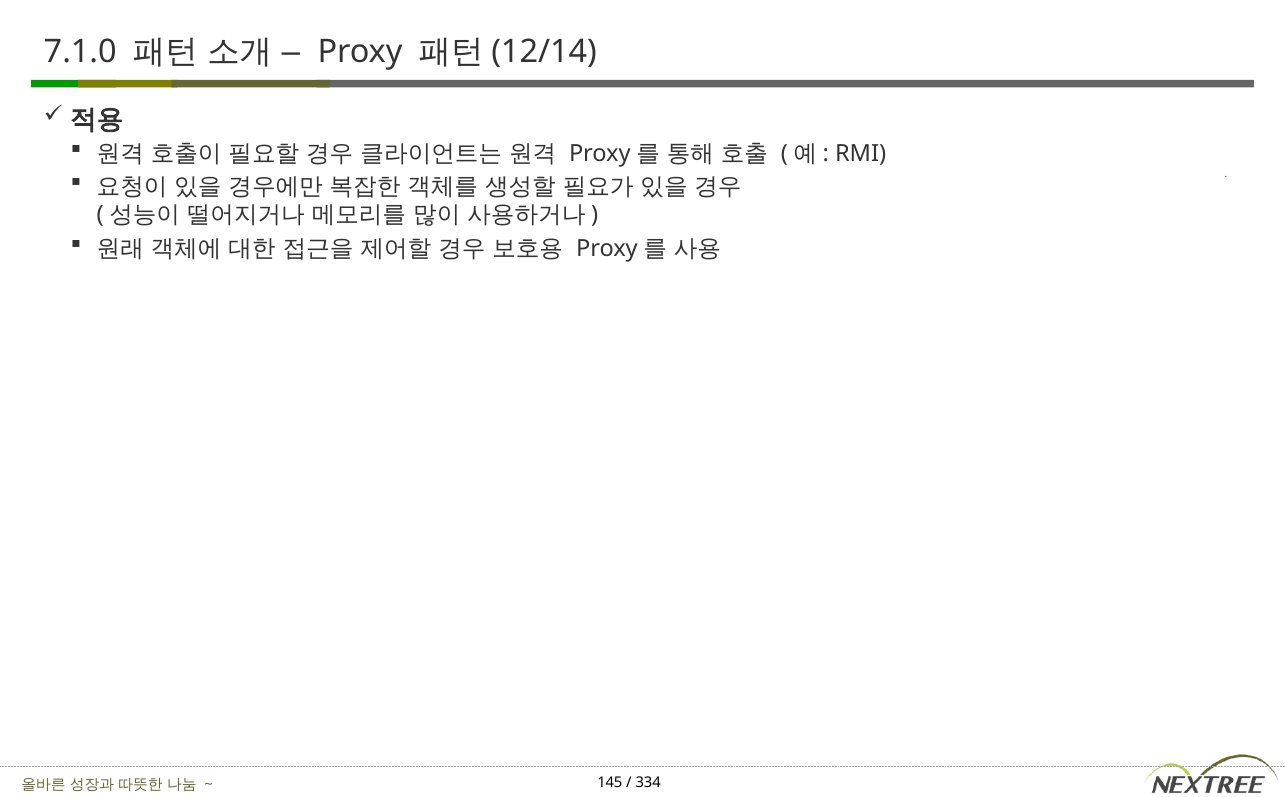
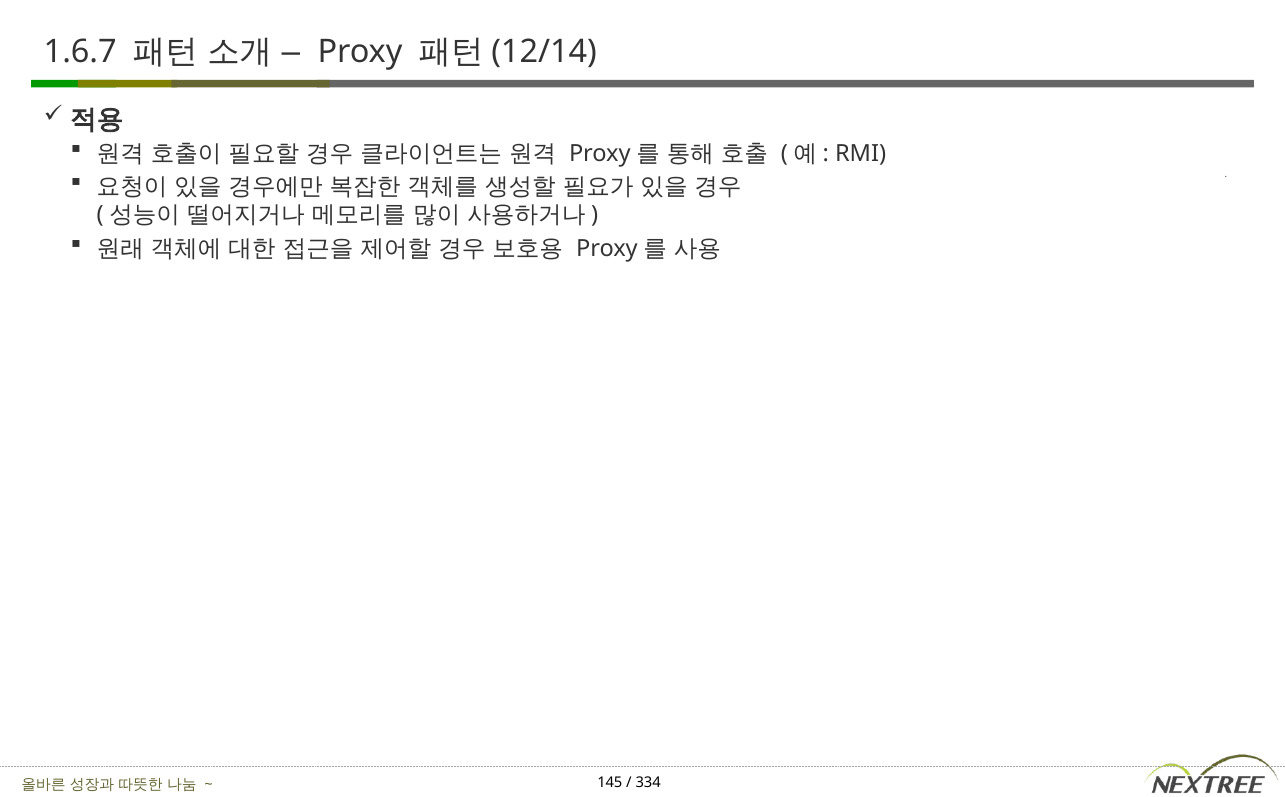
7.1.0: 7.1.0 -> 1.6.7
